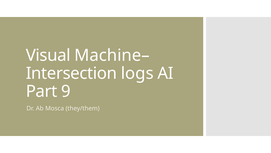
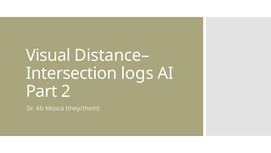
Machine–: Machine– -> Distance–
9: 9 -> 2
